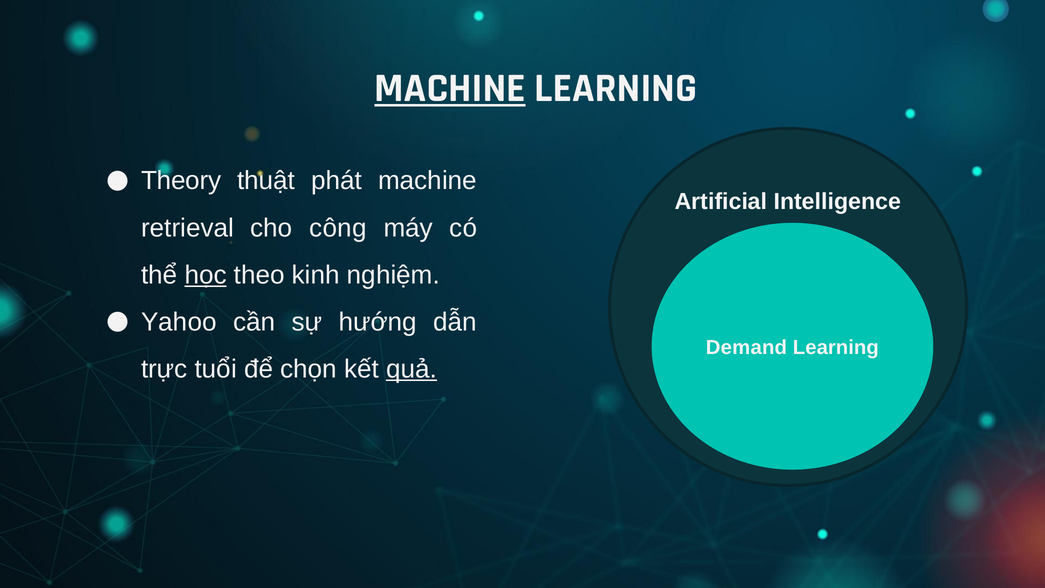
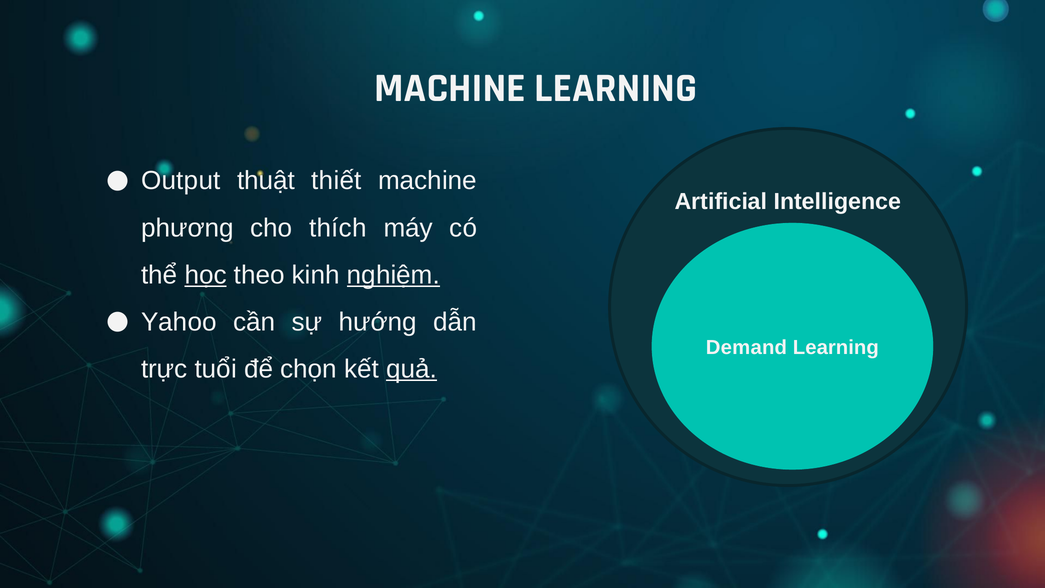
MACHINE at (450, 88) underline: present -> none
Theory: Theory -> Output
phát: phát -> thiết
retrieval: retrieval -> phương
công: công -> thích
nghiệm underline: none -> present
